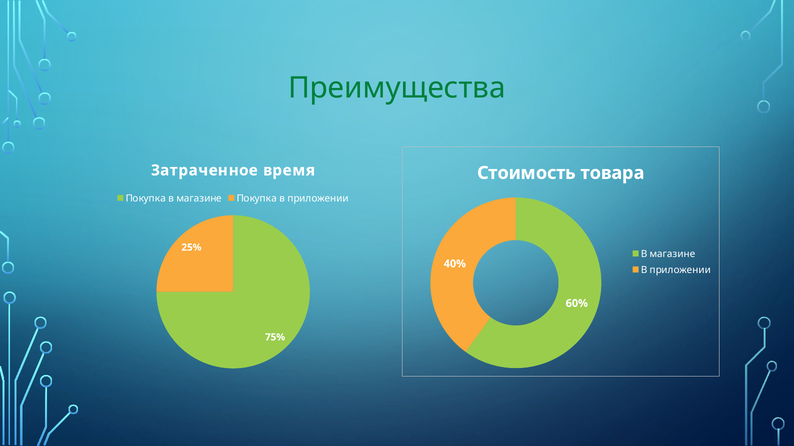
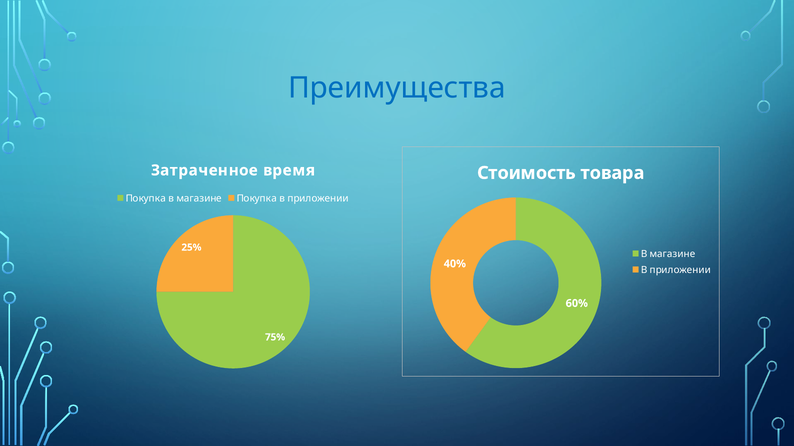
Преимущества colour: green -> blue
